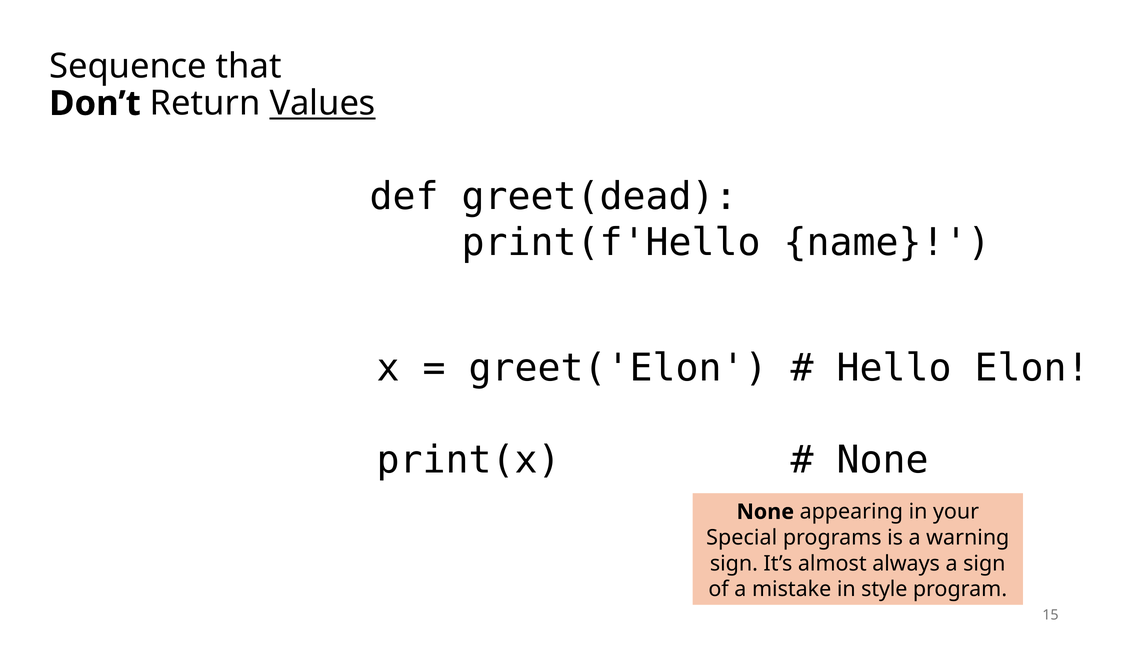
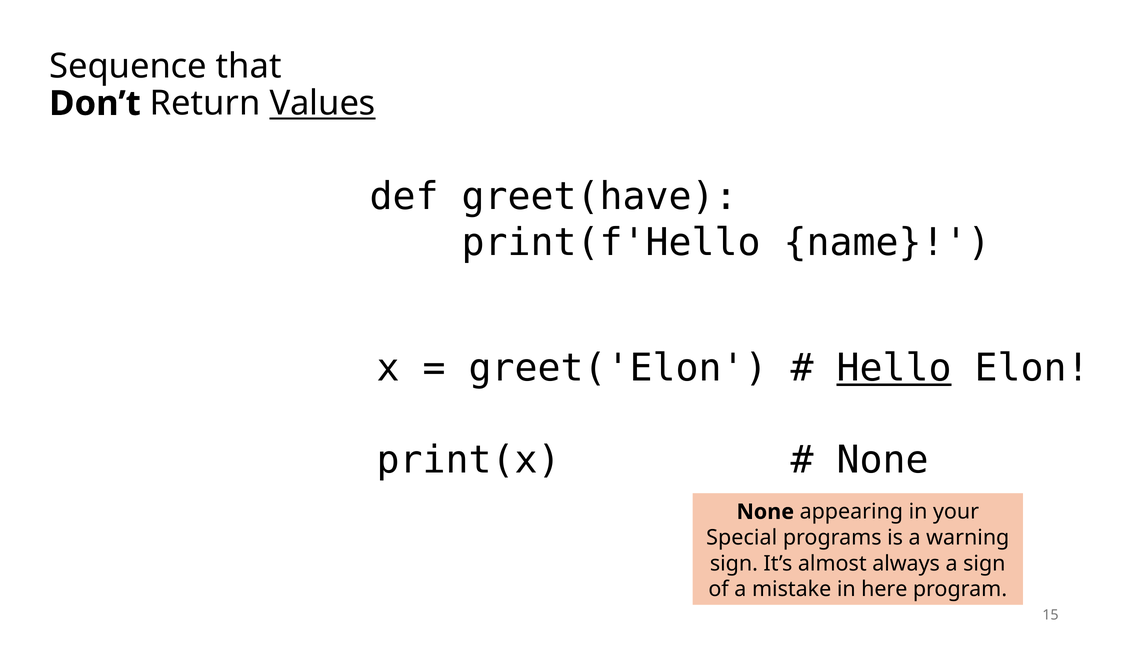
greet(dead: greet(dead -> greet(have
Hello underline: none -> present
style: style -> here
